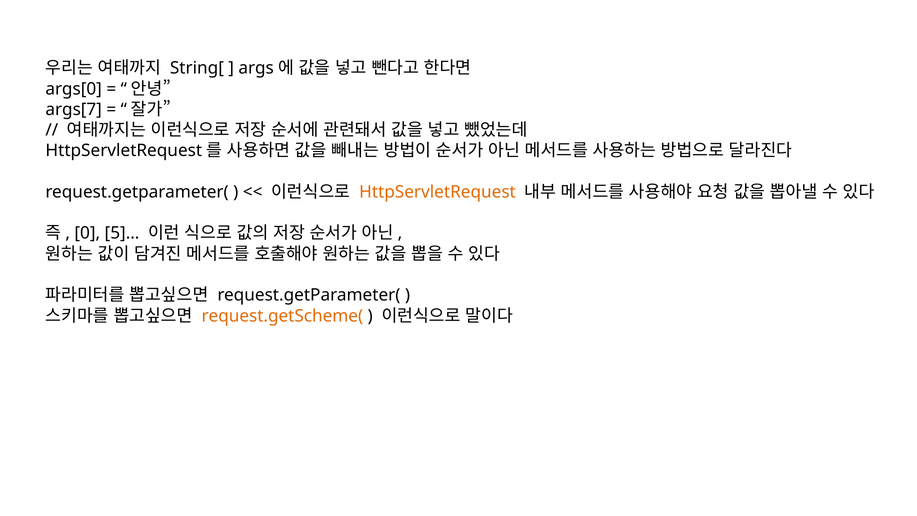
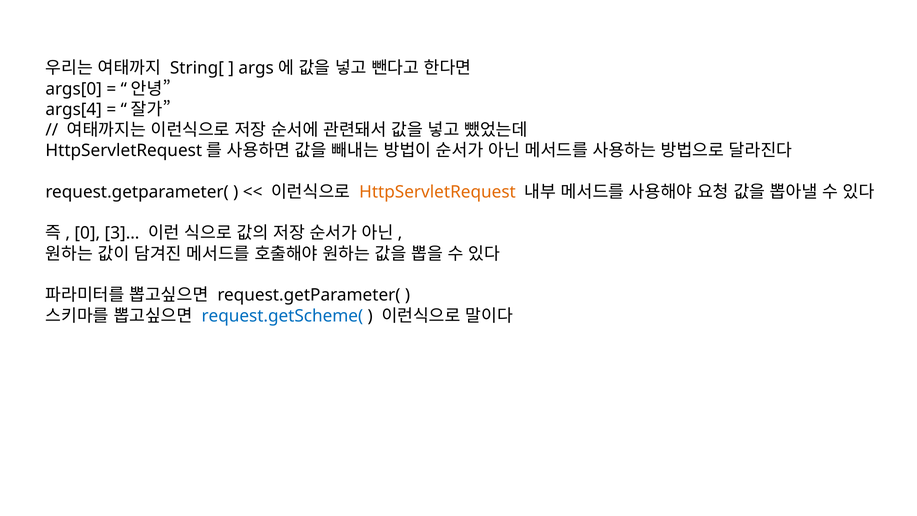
args[7: args[7 -> args[4
5]…: 5]… -> 3]…
request.getScheme( colour: orange -> blue
